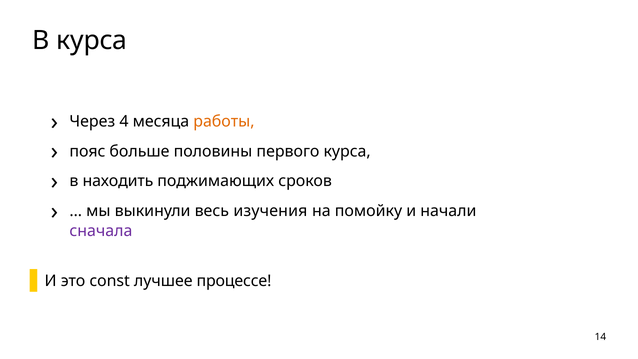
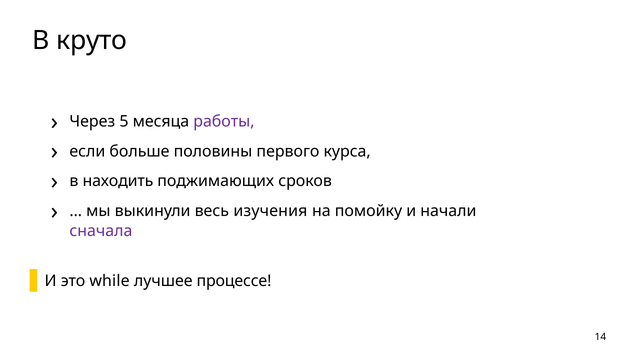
В курса: курса -> круто
4: 4 -> 5
работы colour: orange -> purple
пояс: пояс -> если
const: const -> while
